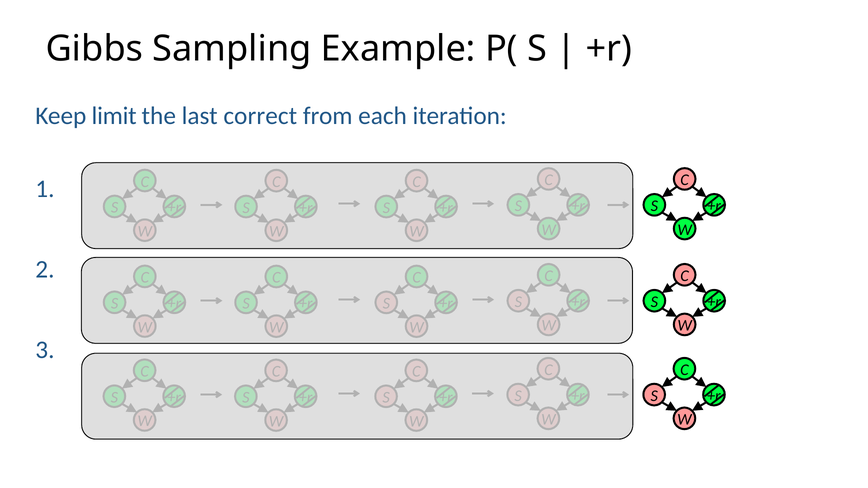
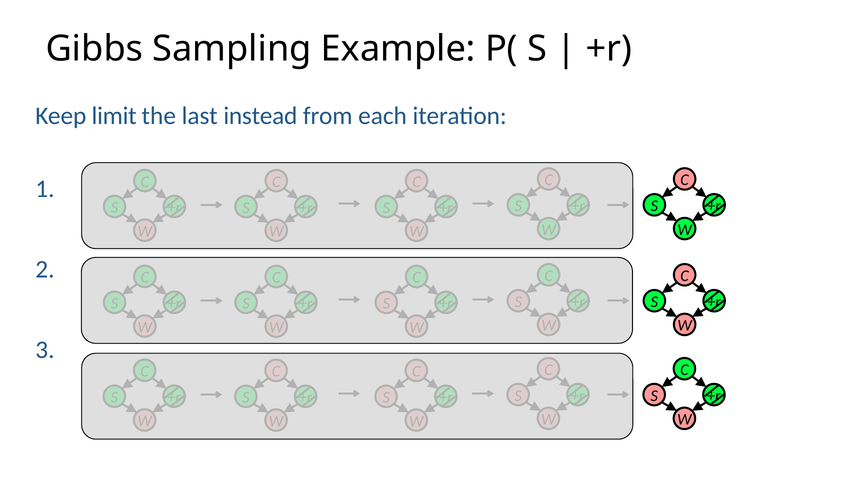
correct: correct -> instead
